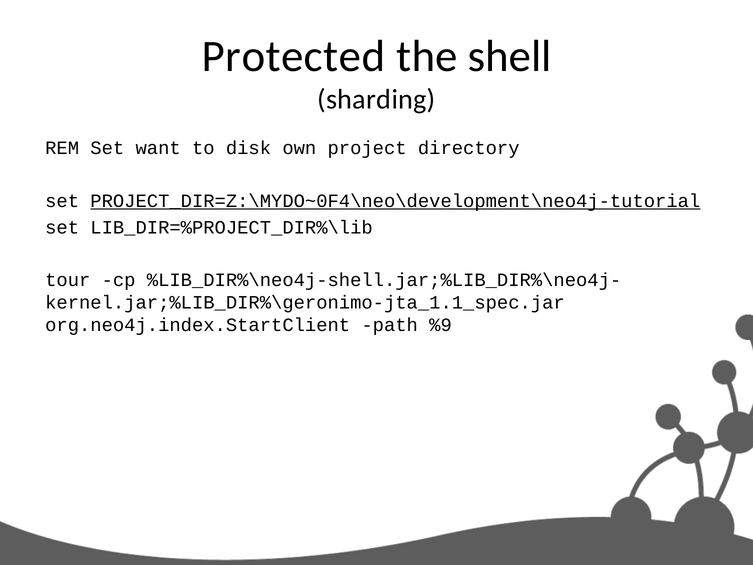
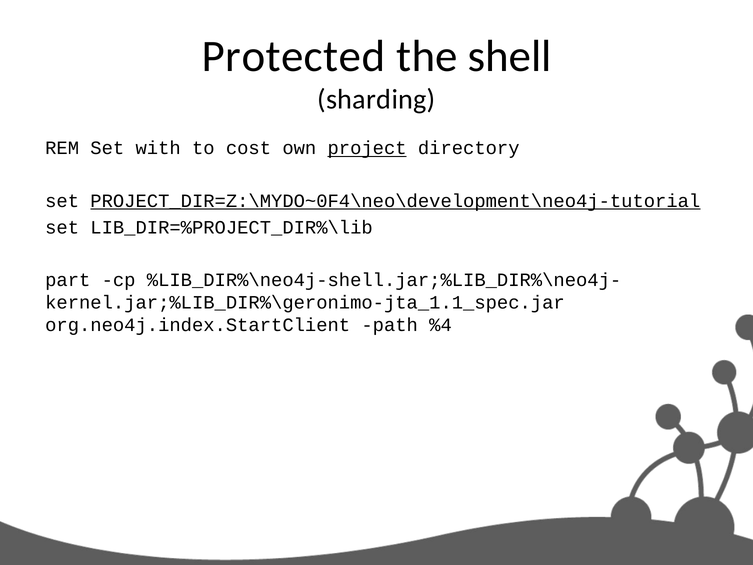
want: want -> with
disk: disk -> cost
project underline: none -> present
tour: tour -> part
%9: %9 -> %4
